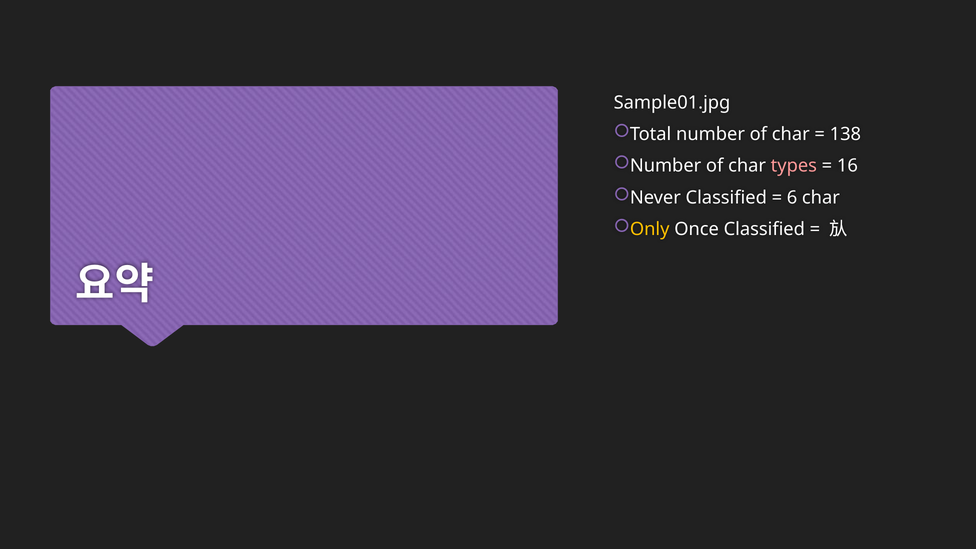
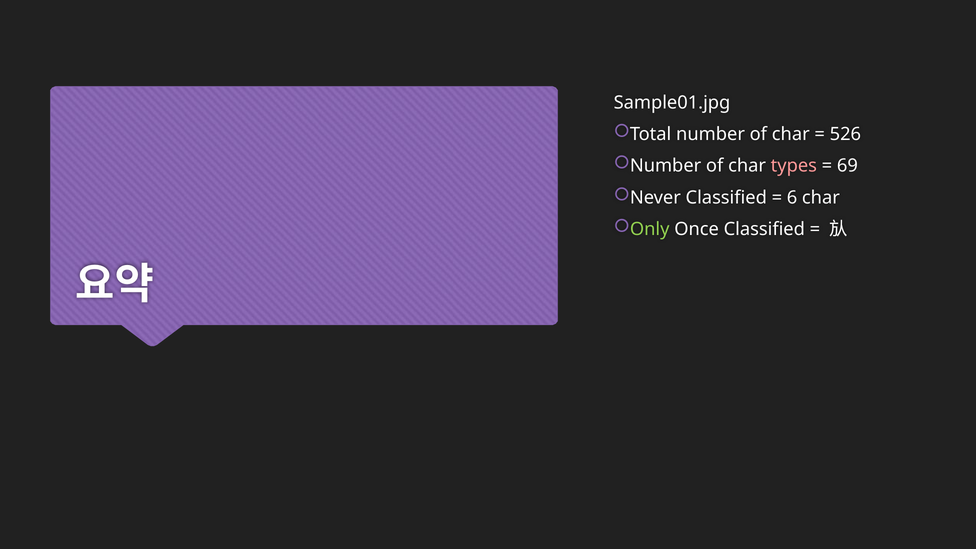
138: 138 -> 526
16: 16 -> 69
Only colour: yellow -> light green
